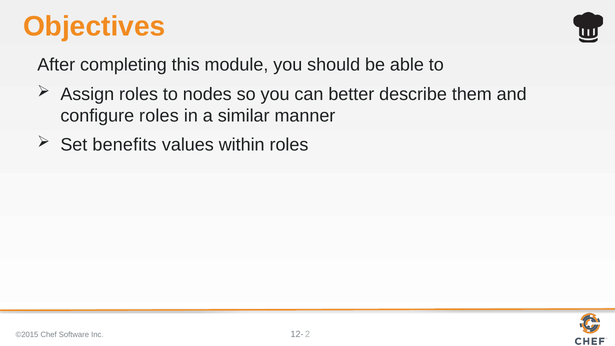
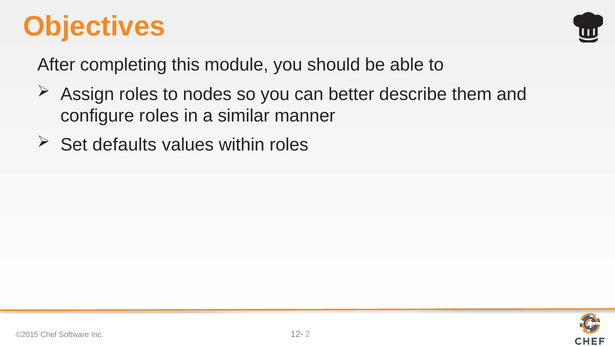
benefits: benefits -> defaults
